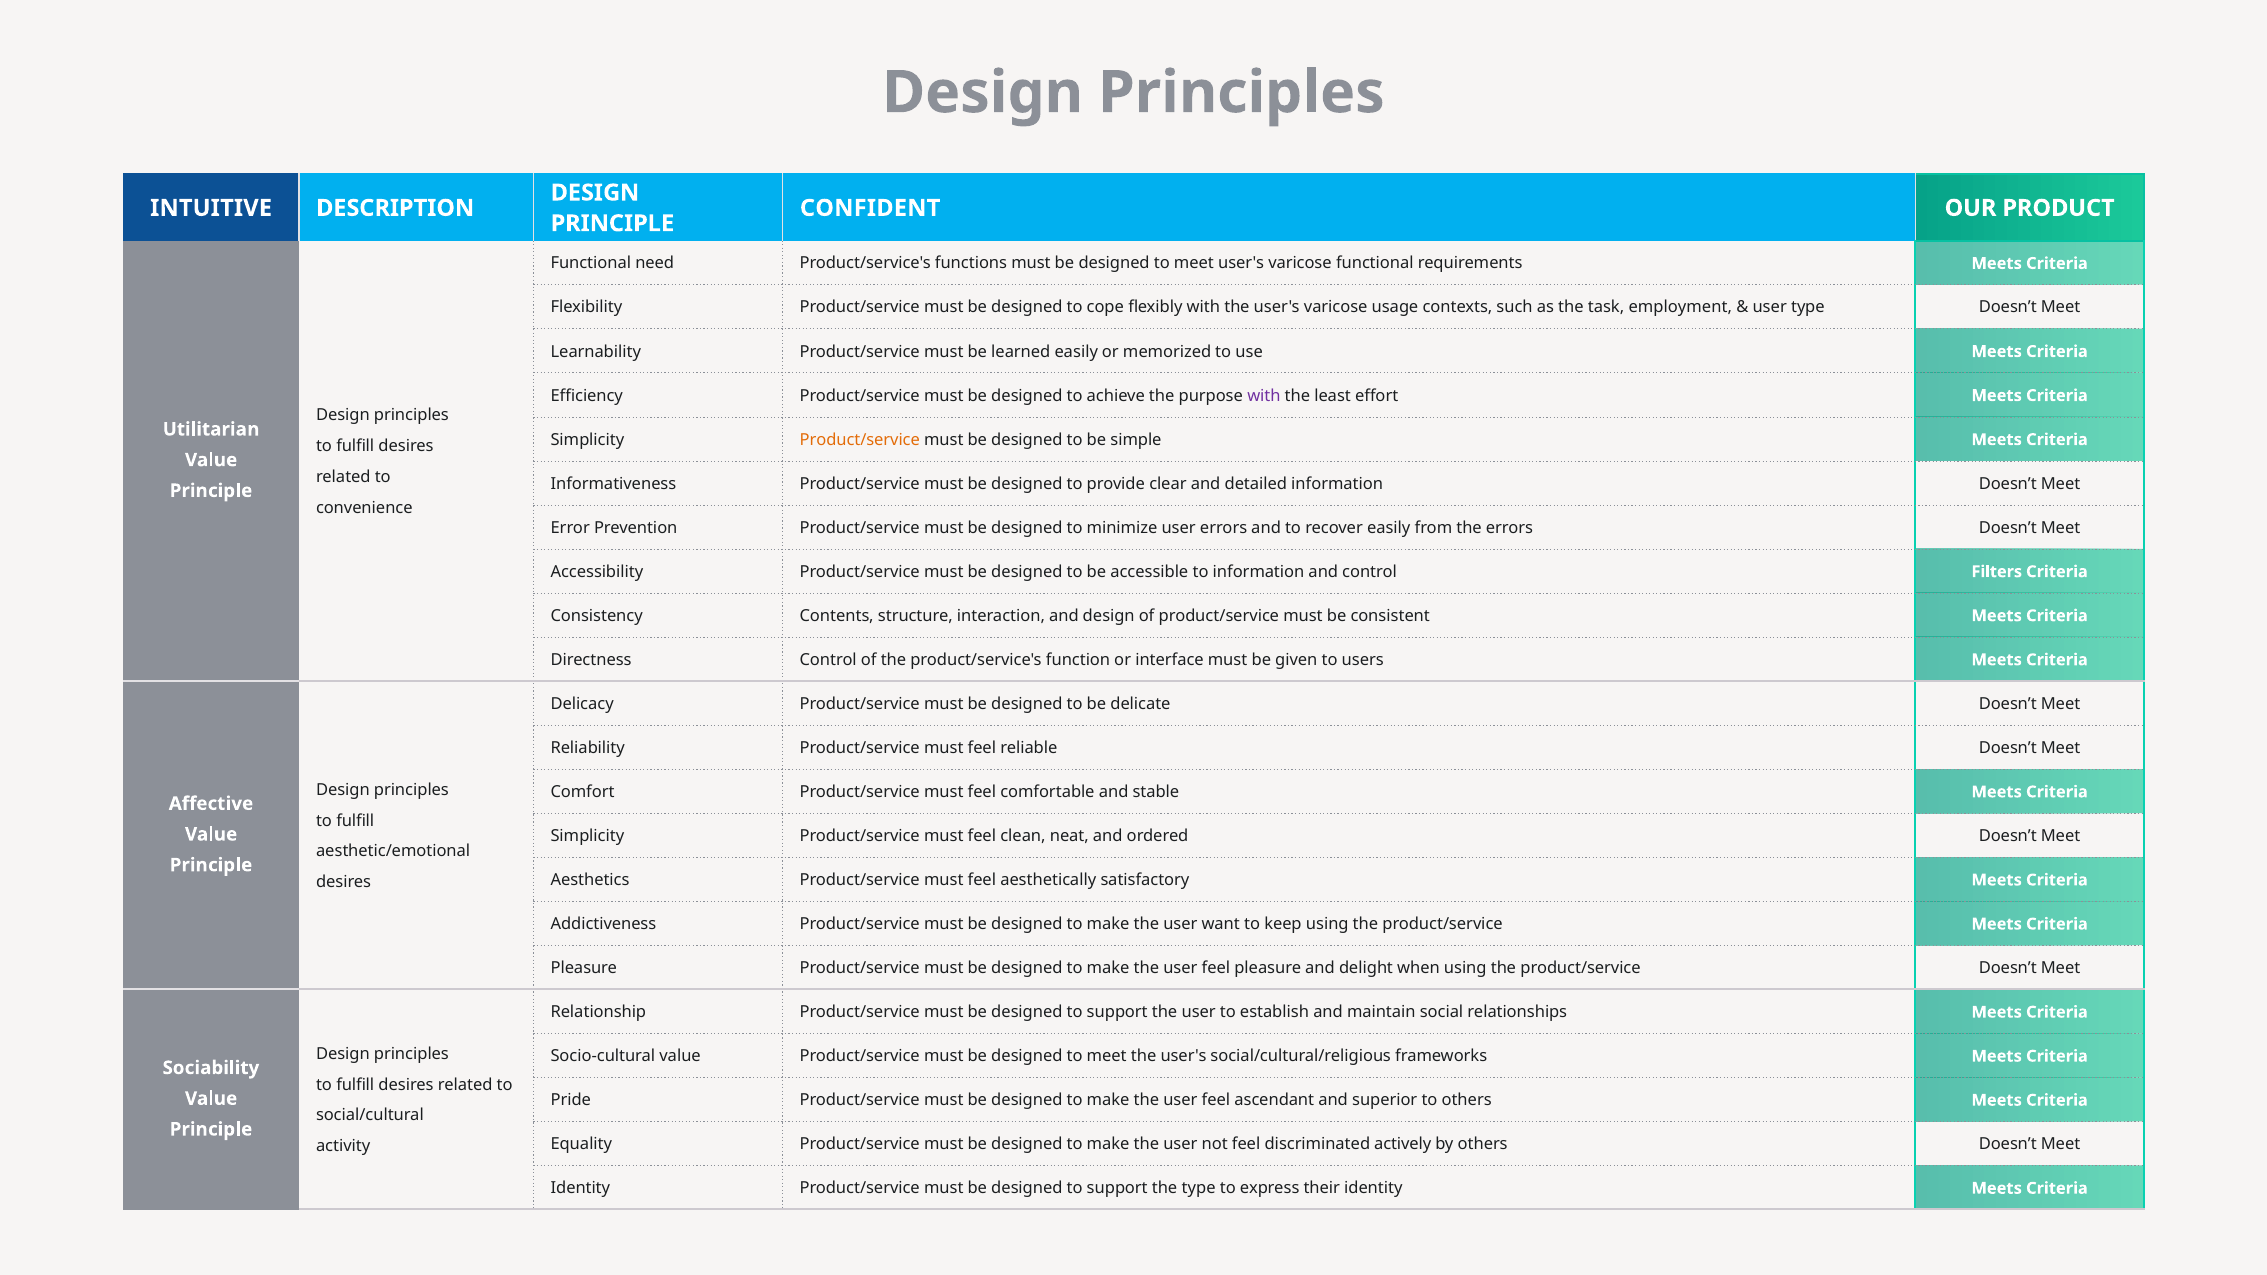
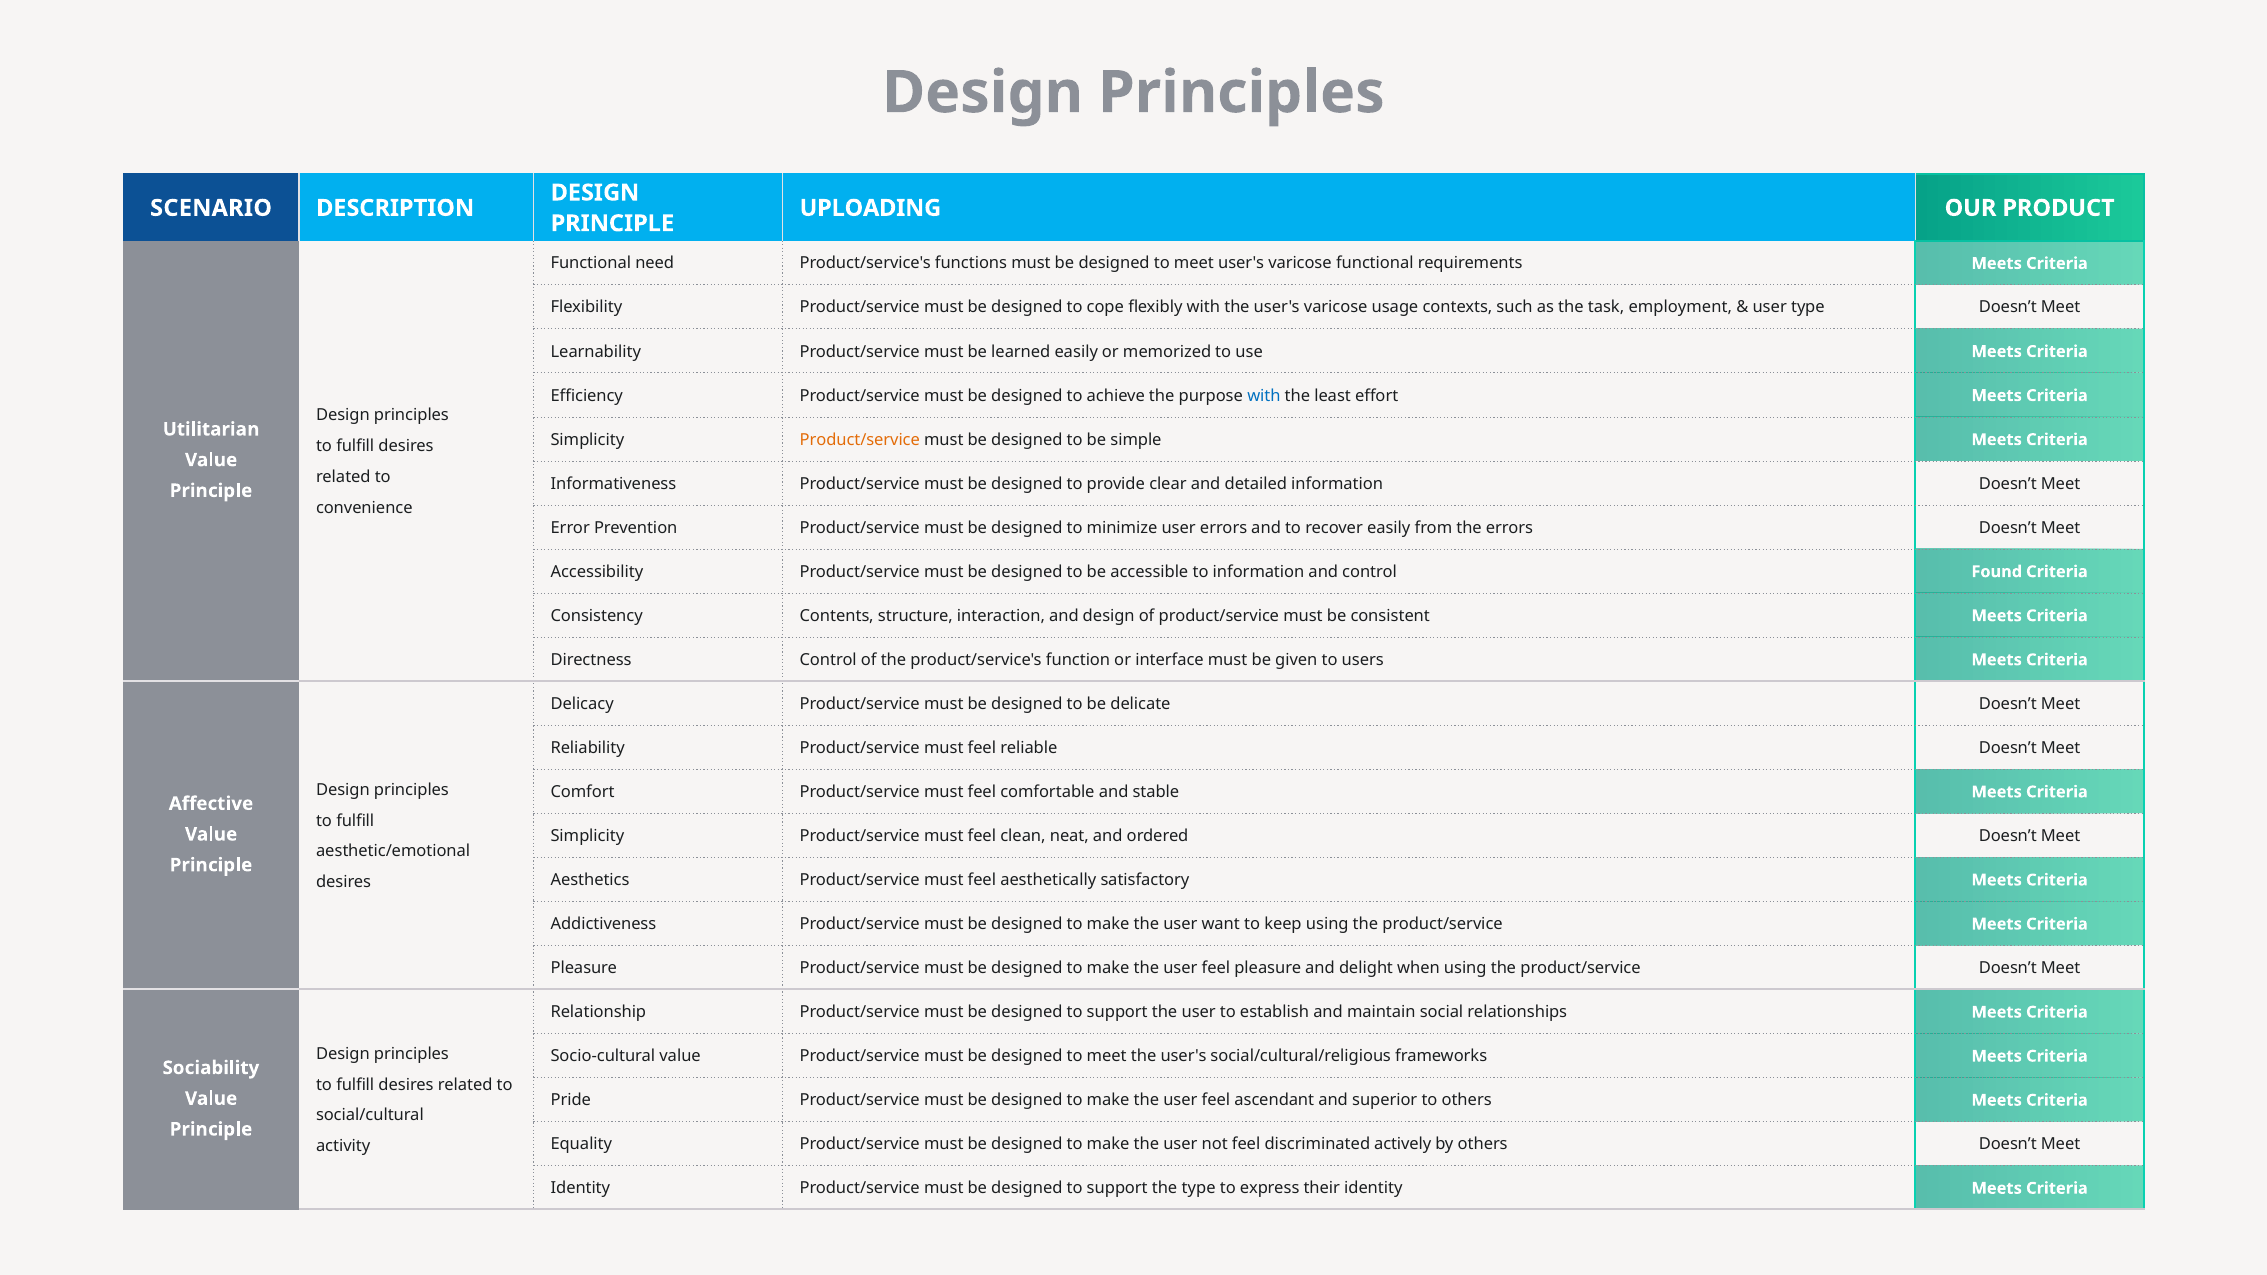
INTUITIVE: INTUITIVE -> SCENARIO
CONFIDENT: CONFIDENT -> UPLOADING
with at (1264, 396) colour: purple -> blue
Filters: Filters -> Found
